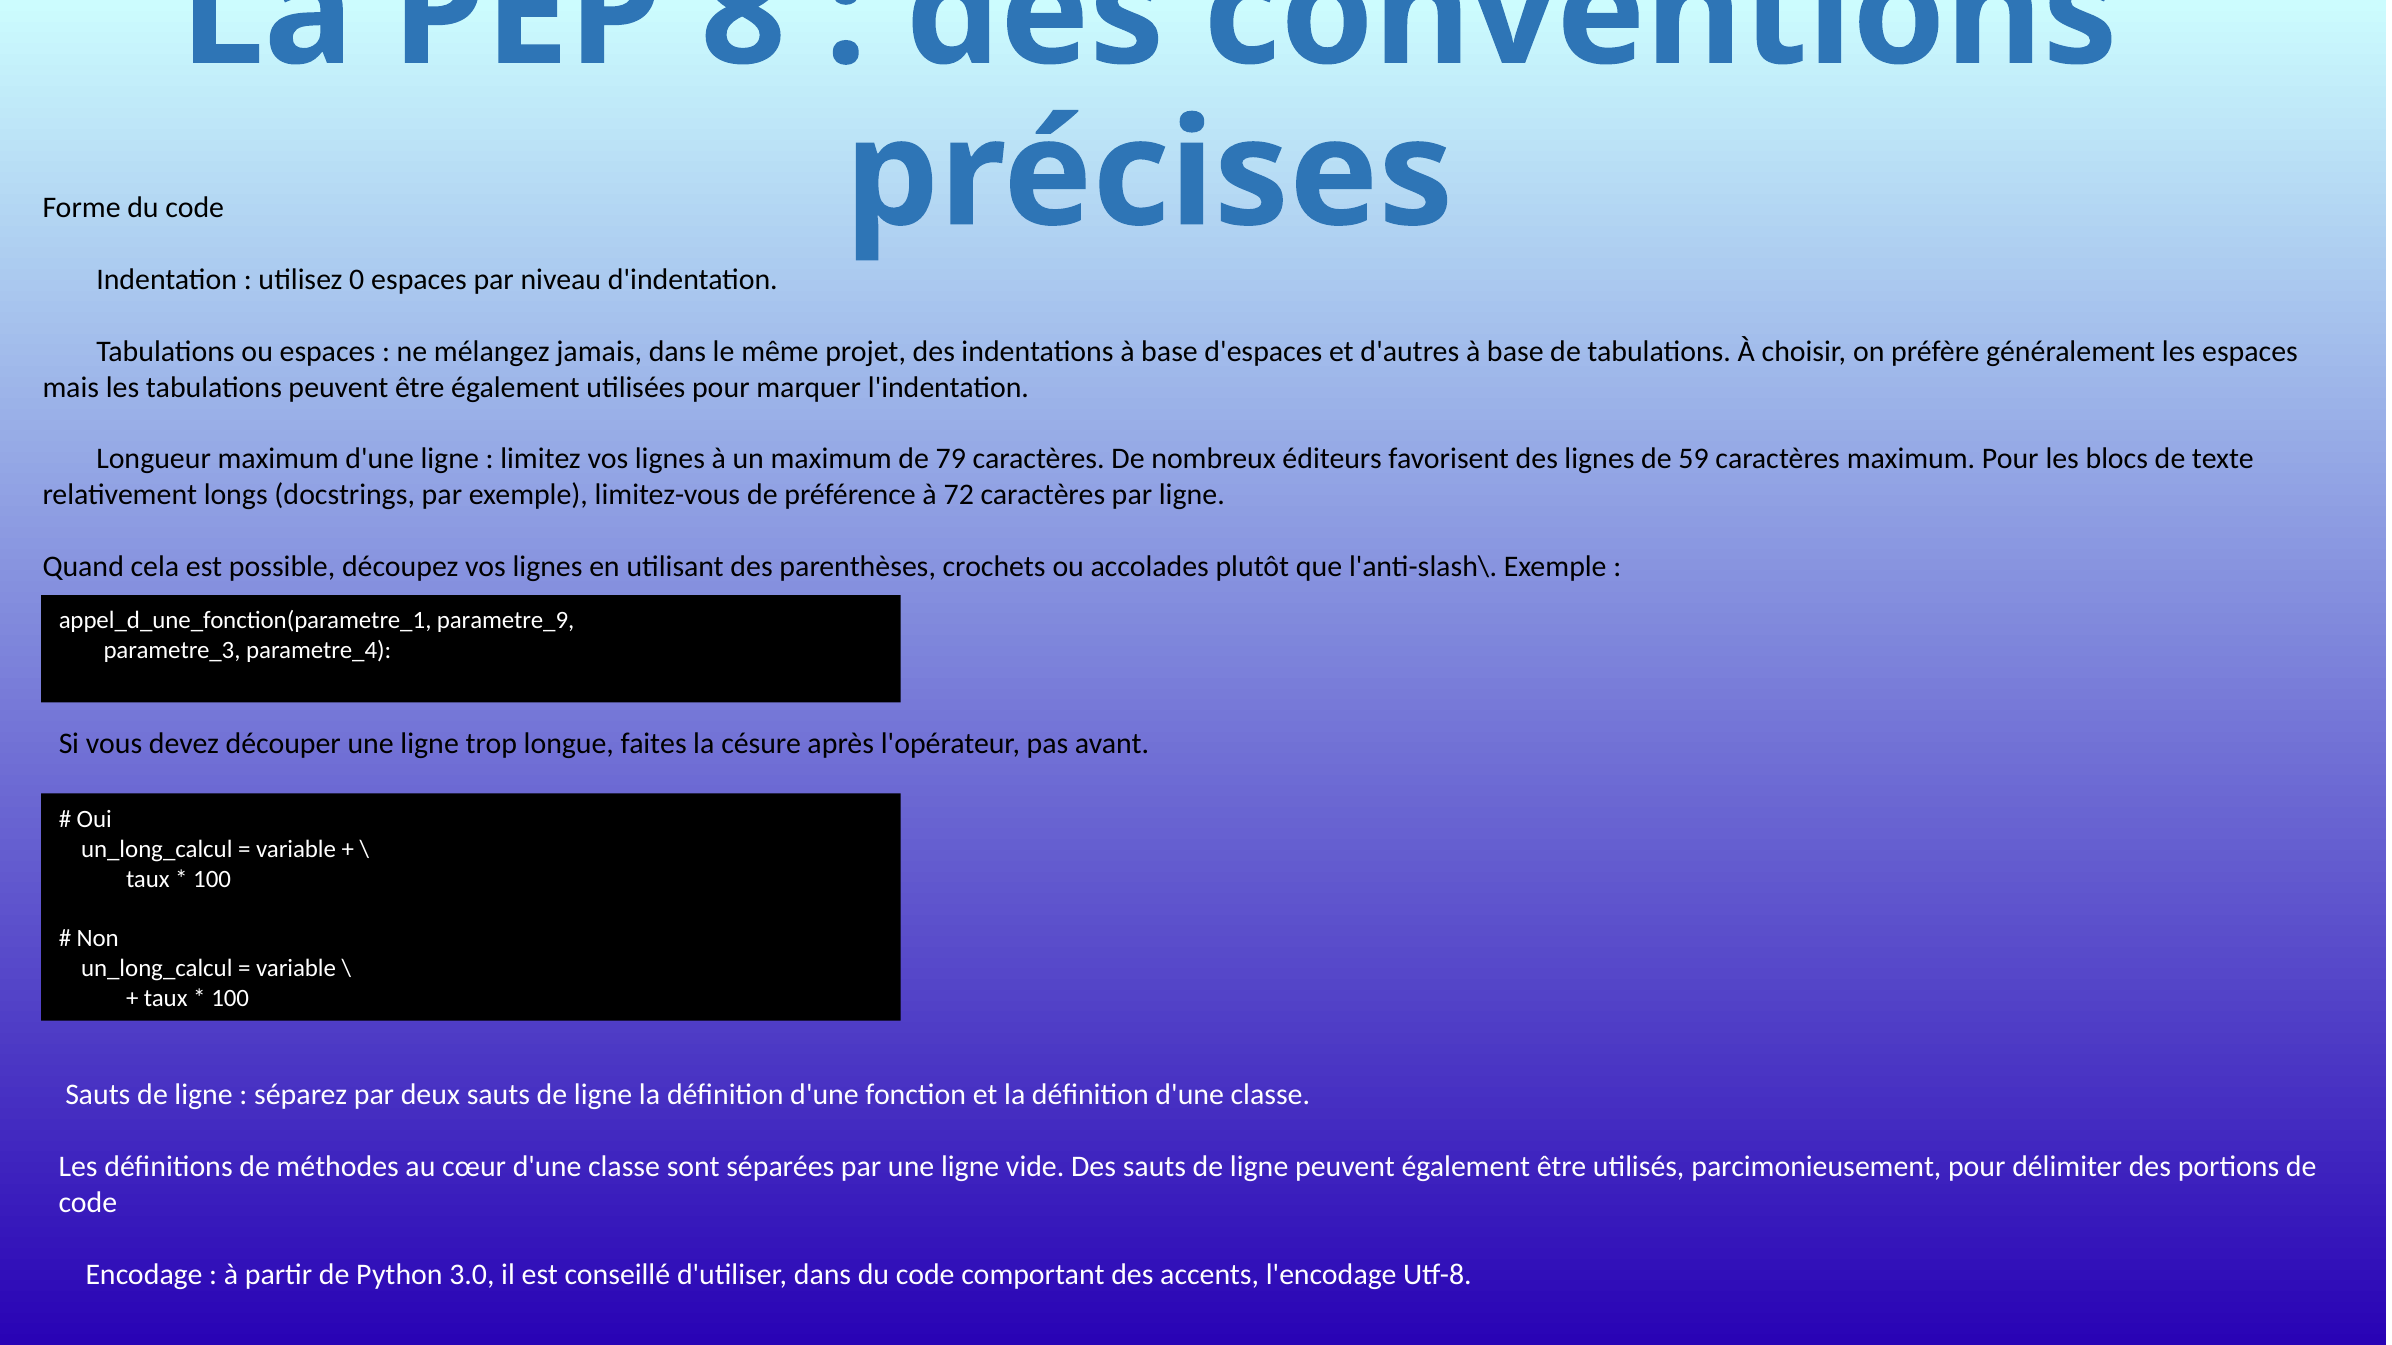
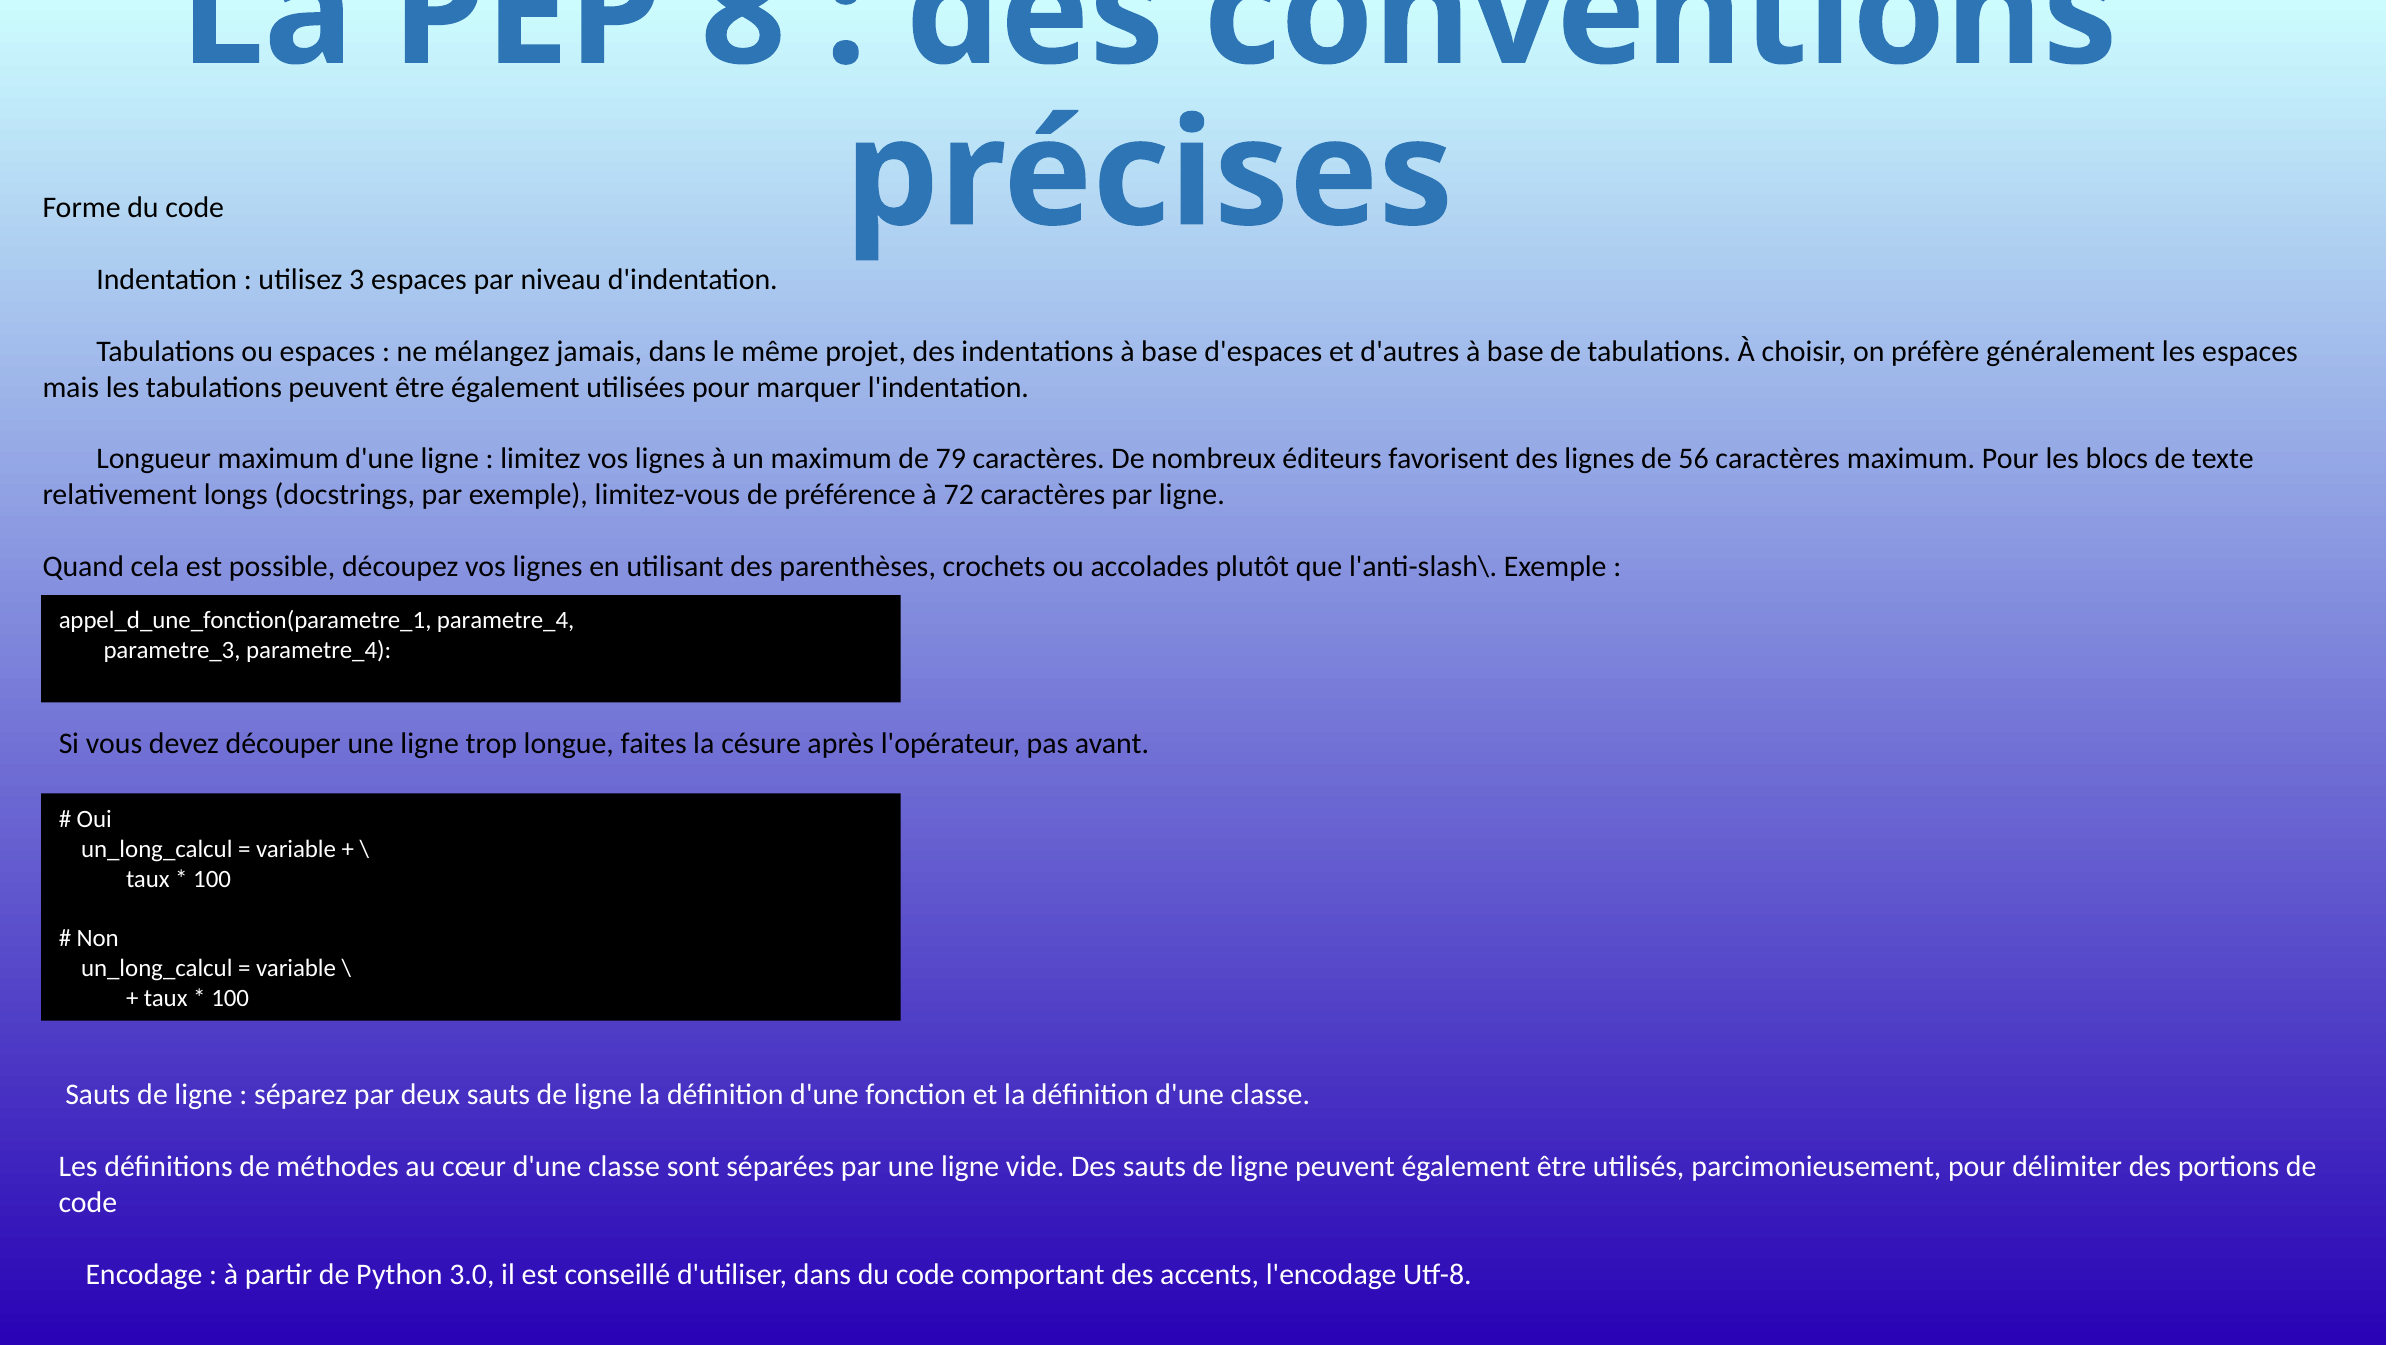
0: 0 -> 3
59: 59 -> 56
appel_d_une_fonction(parametre_1 parametre_9: parametre_9 -> parametre_4
